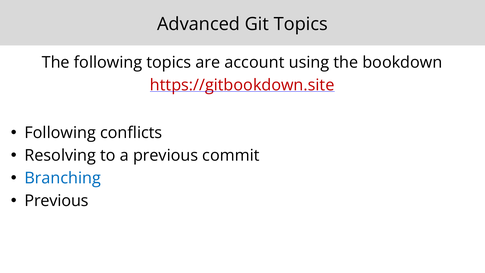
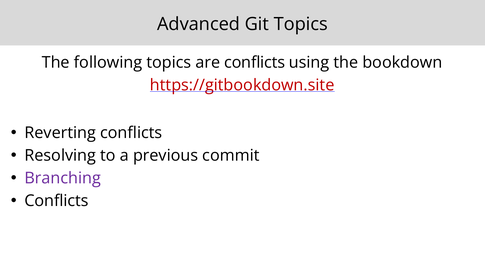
are account: account -> conflicts
Following at (60, 133): Following -> Reverting
Branching colour: blue -> purple
Previous at (57, 201): Previous -> Conflicts
